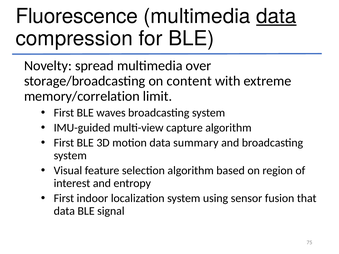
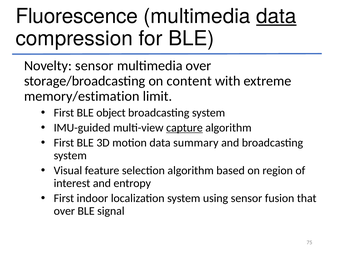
Novelty spread: spread -> sensor
memory/correlation: memory/correlation -> memory/estimation
waves: waves -> object
capture underline: none -> present
data at (64, 211): data -> over
